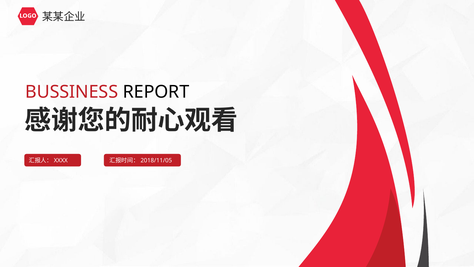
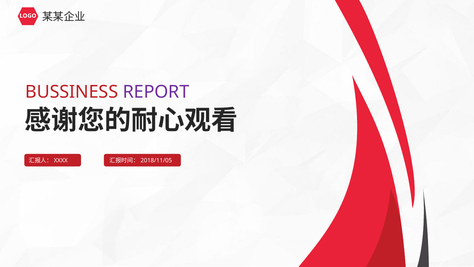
REPORT colour: black -> purple
